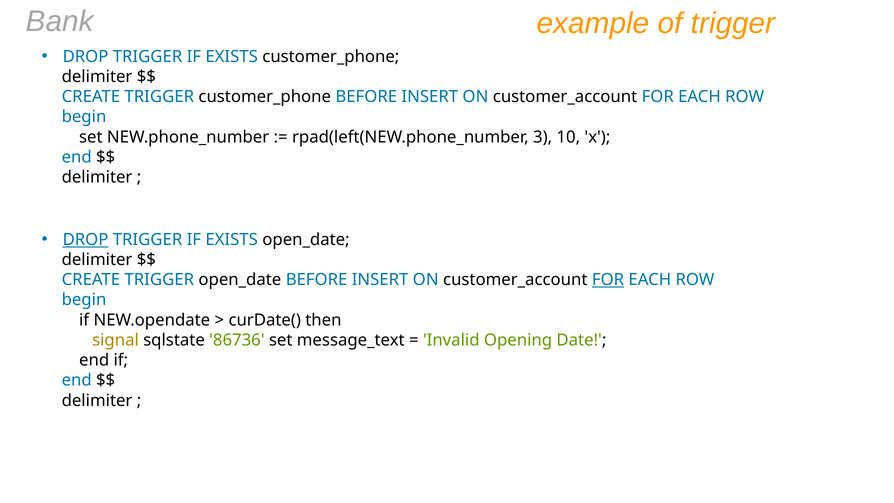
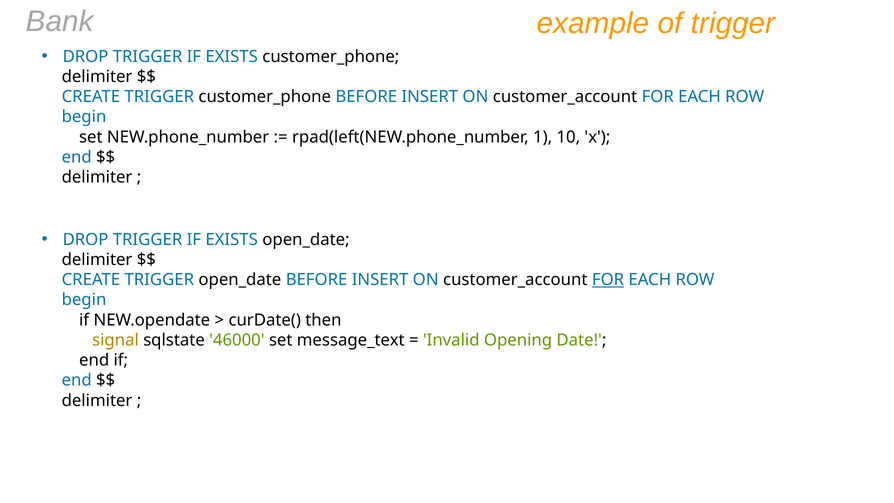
3: 3 -> 1
DROP at (86, 240) underline: present -> none
86736: 86736 -> 46000
